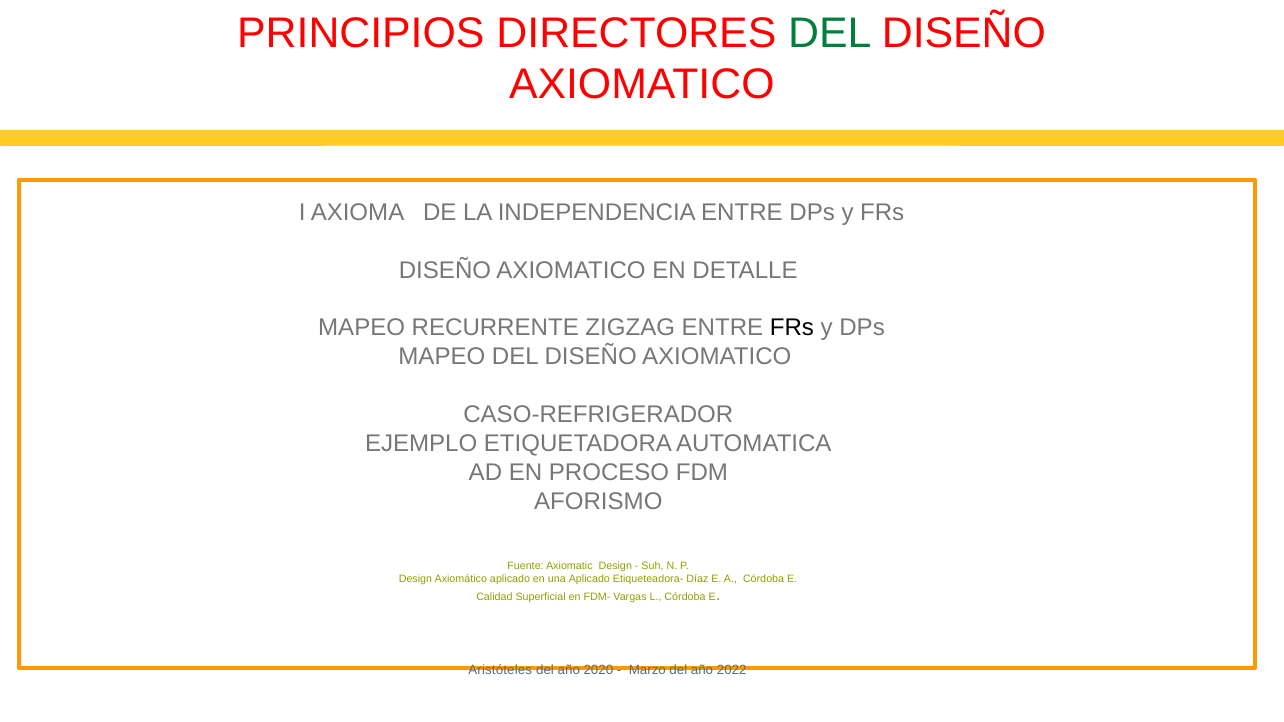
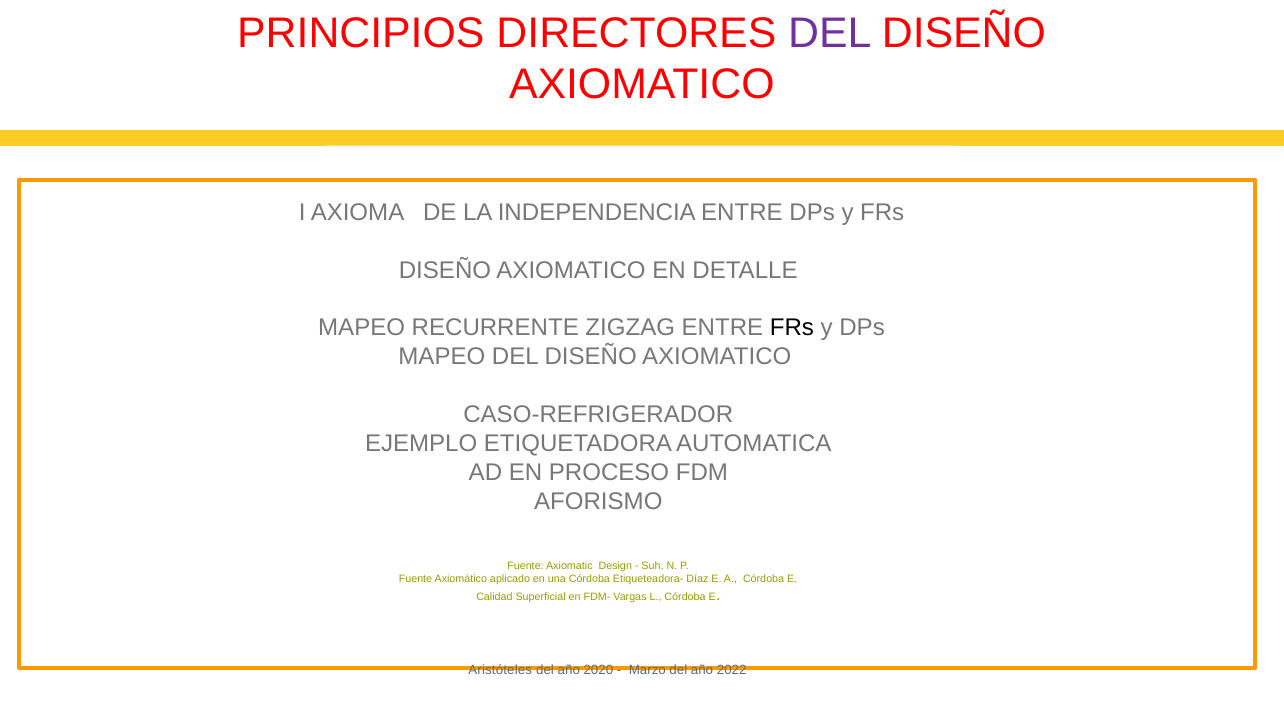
DEL at (830, 33) colour: green -> purple
Design at (415, 579): Design -> Fuente
una Aplicado: Aplicado -> Córdoba
